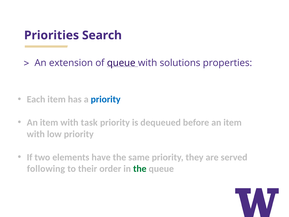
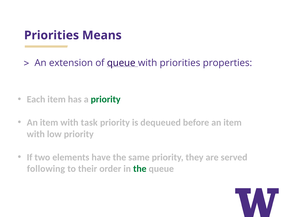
Search: Search -> Means
with solutions: solutions -> priorities
priority at (106, 99) colour: blue -> green
